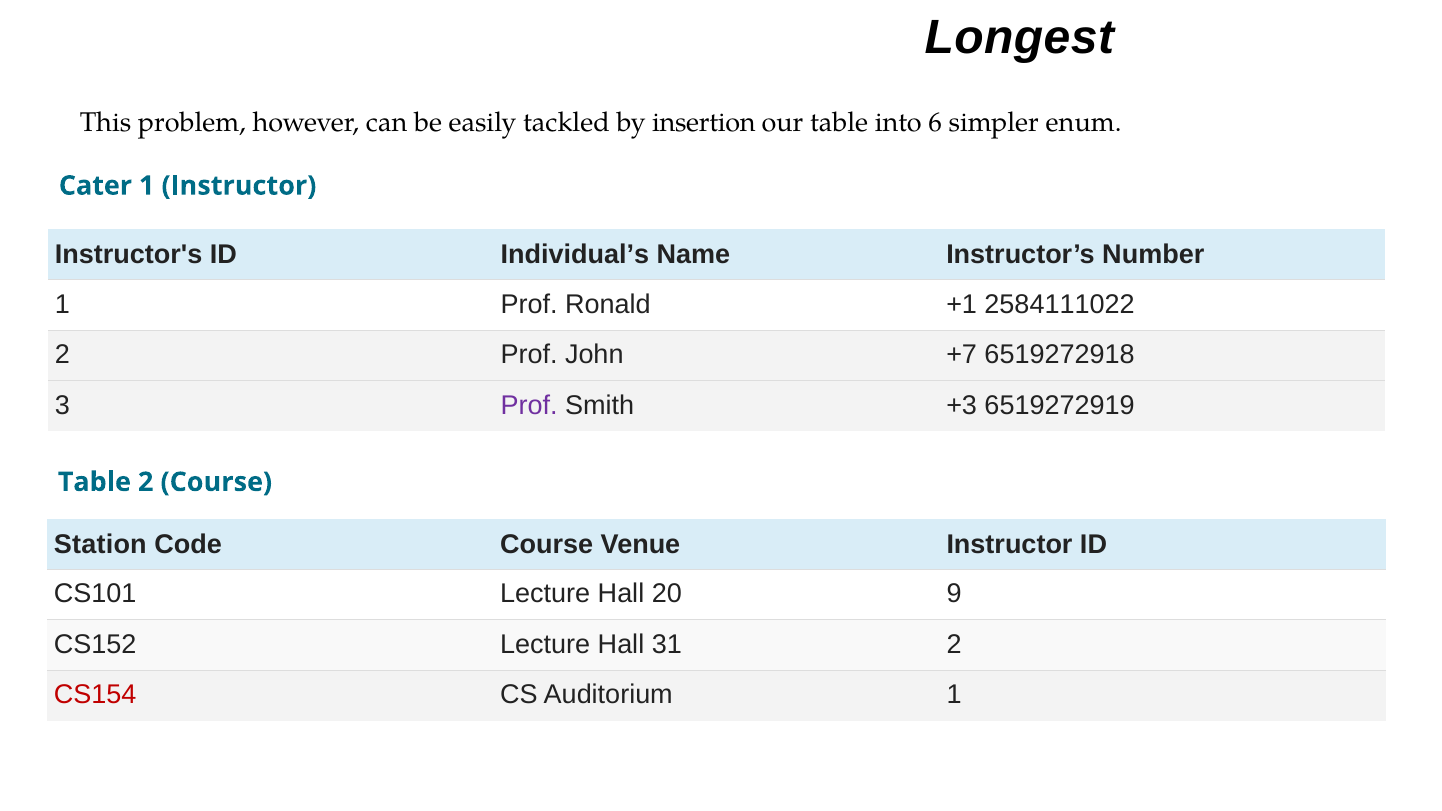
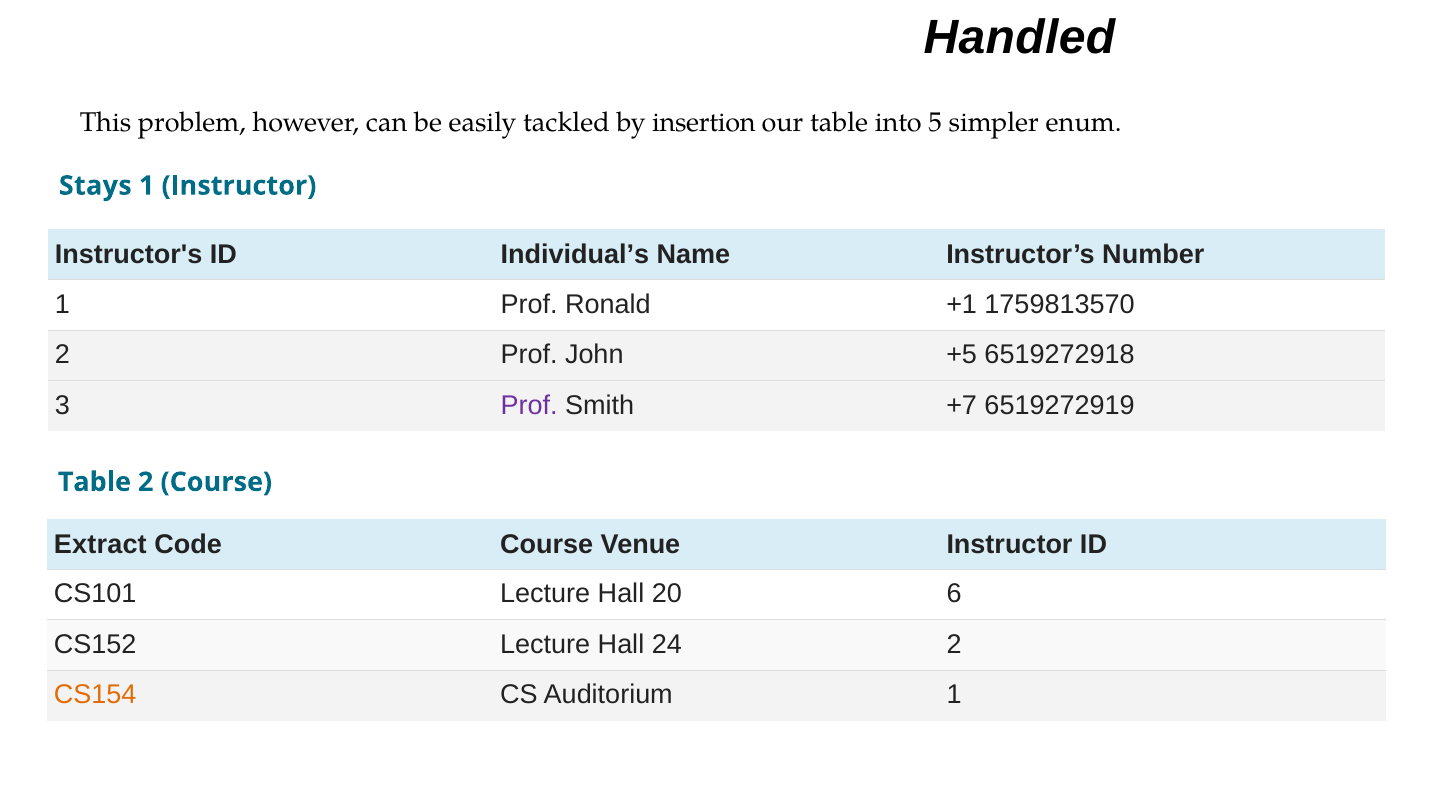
Longest: Longest -> Handled
6: 6 -> 5
Cater: Cater -> Stays
2584111022: 2584111022 -> 1759813570
+7: +7 -> +5
+3: +3 -> +7
Station: Station -> Extract
9: 9 -> 6
31: 31 -> 24
CS154 colour: red -> orange
